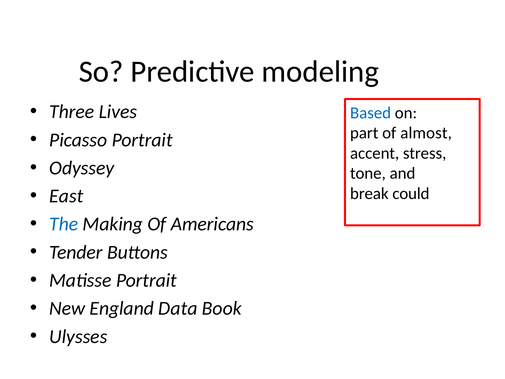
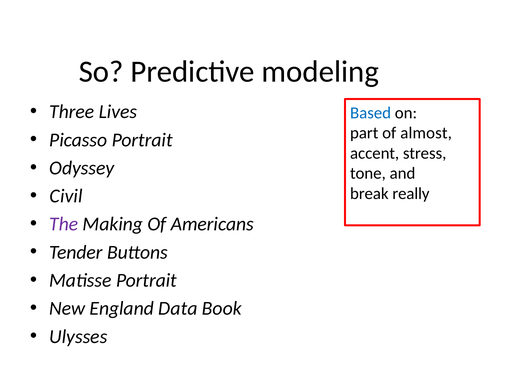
East: East -> Civil
could: could -> really
The colour: blue -> purple
